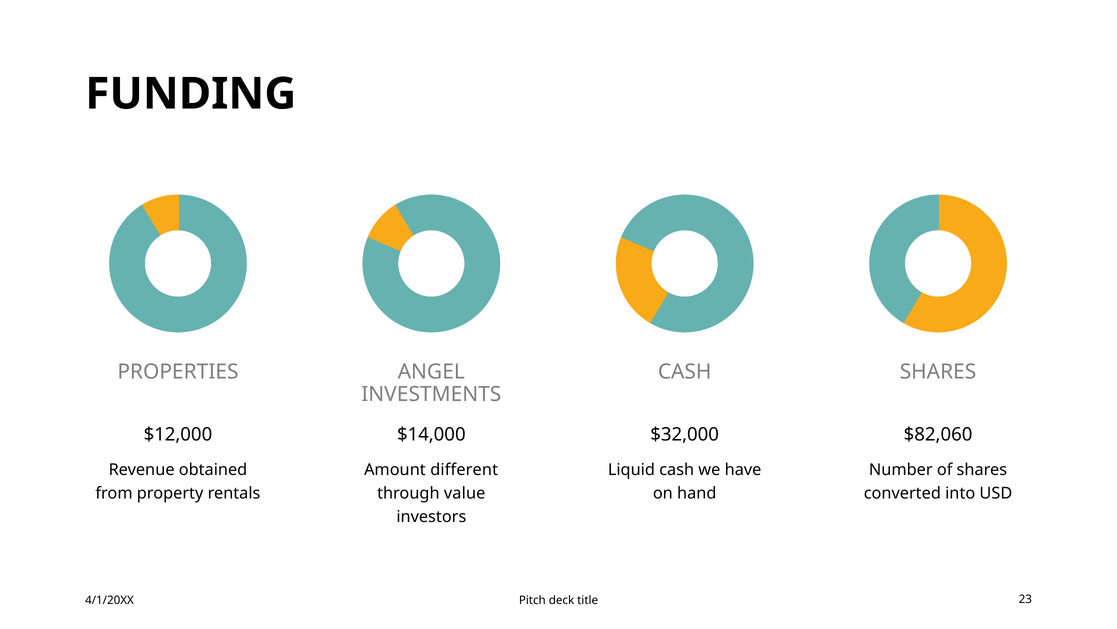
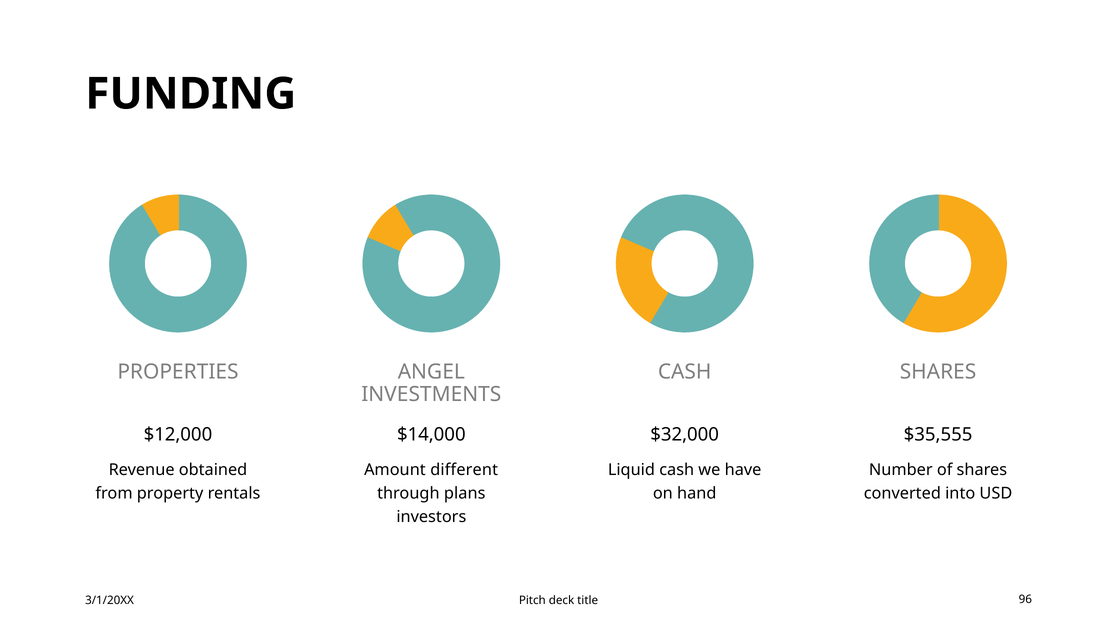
$82,060: $82,060 -> $35,555
value: value -> plans
4/1/20XX: 4/1/20XX -> 3/1/20XX
23: 23 -> 96
